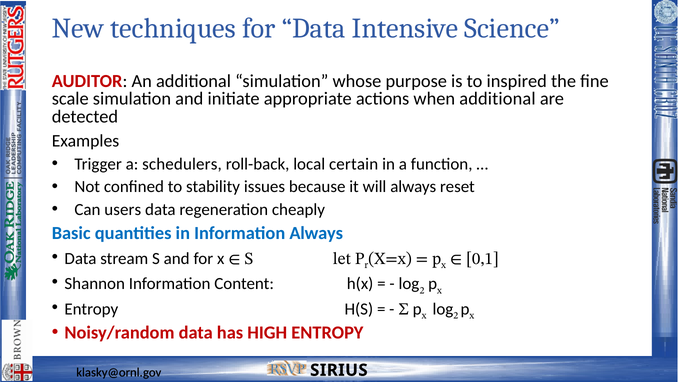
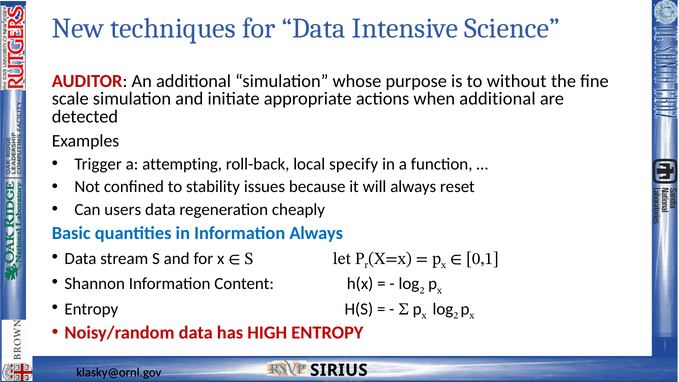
inspired: inspired -> without
schedulers: schedulers -> attempting
certain: certain -> specify
